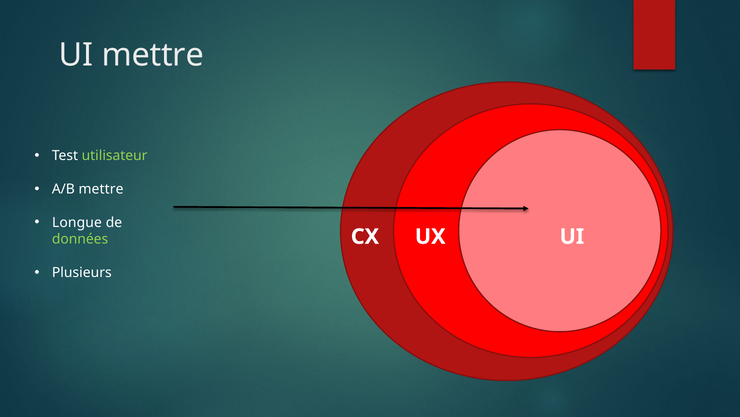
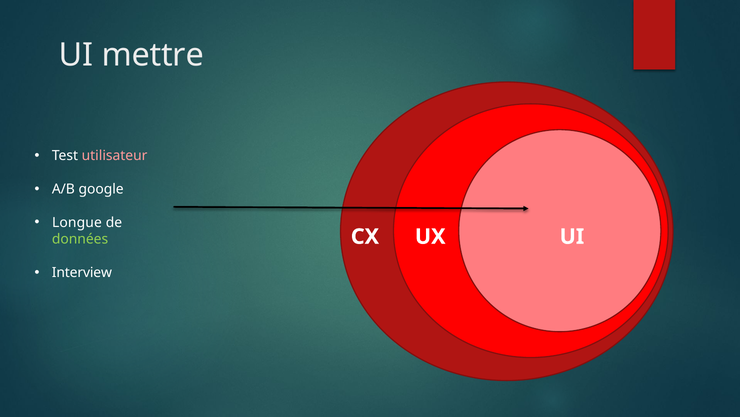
utilisateur colour: light green -> pink
A/B mettre: mettre -> google
Plusieurs: Plusieurs -> Interview
